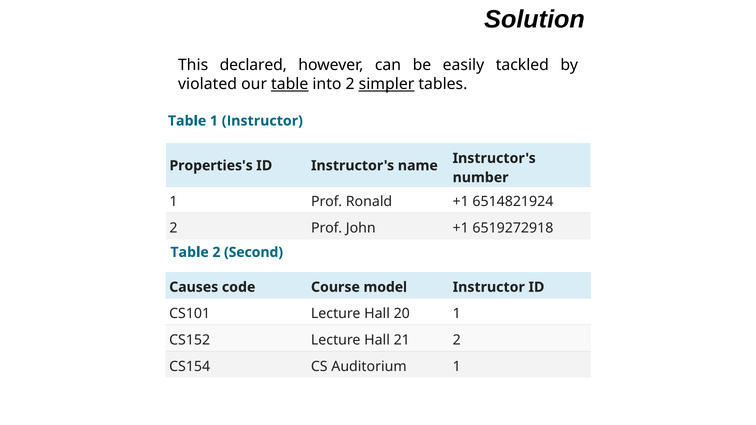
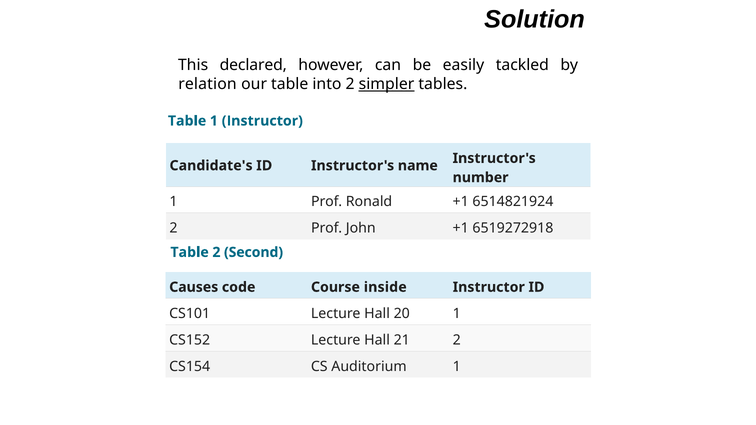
violated: violated -> relation
table at (290, 84) underline: present -> none
Properties's: Properties's -> Candidate's
model: model -> inside
